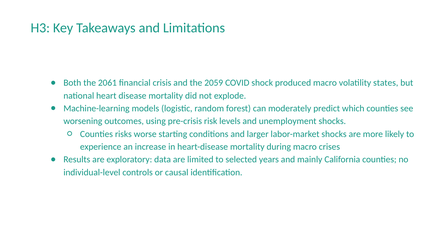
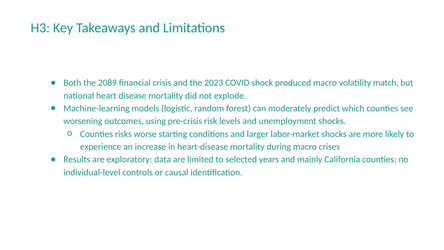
2061: 2061 -> 2089
2059: 2059 -> 2023
states: states -> match
